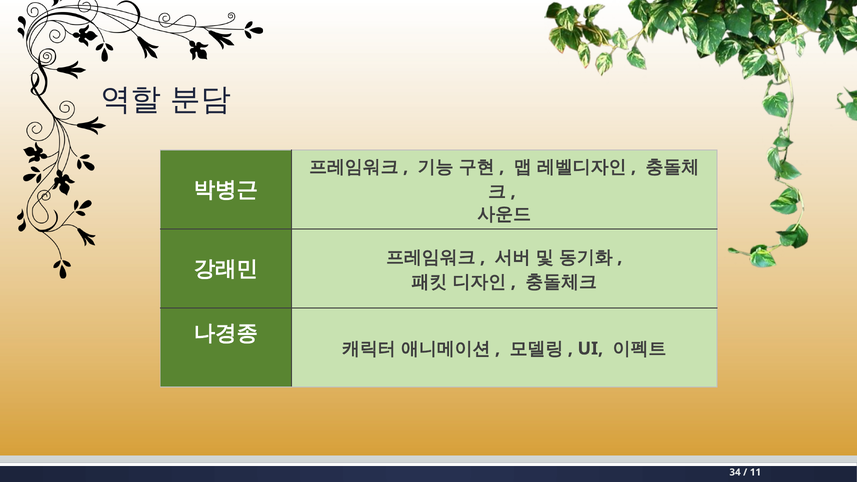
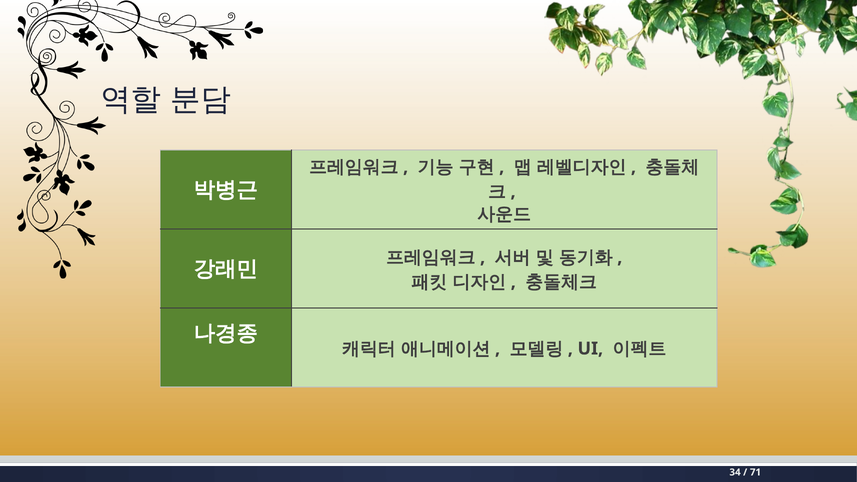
11: 11 -> 71
